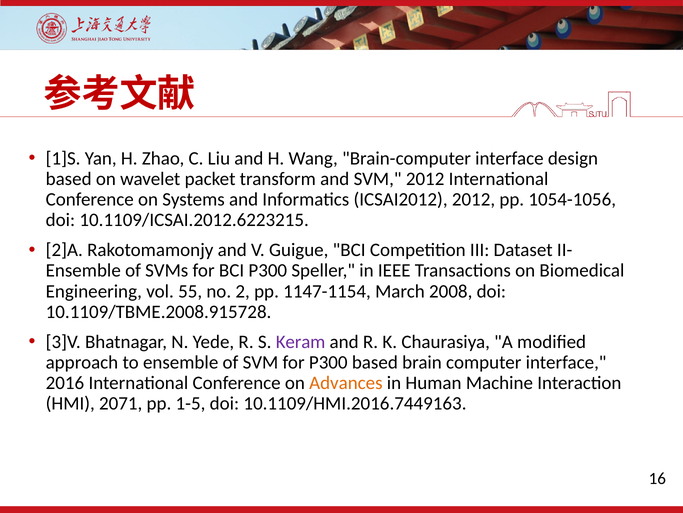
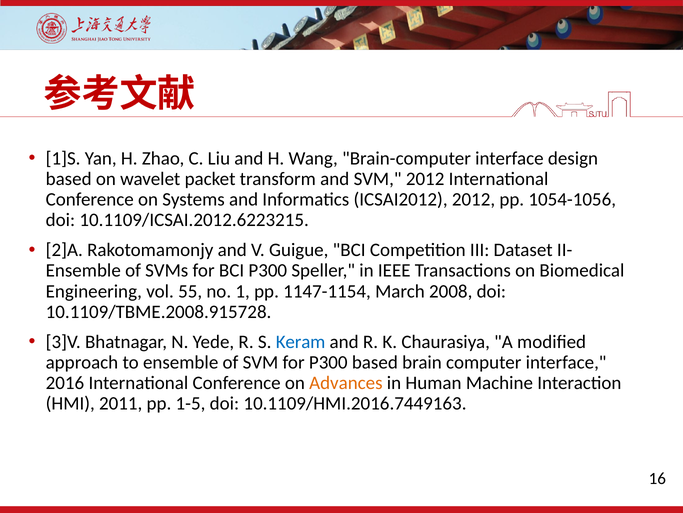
2: 2 -> 1
Keram colour: purple -> blue
2071: 2071 -> 2011
